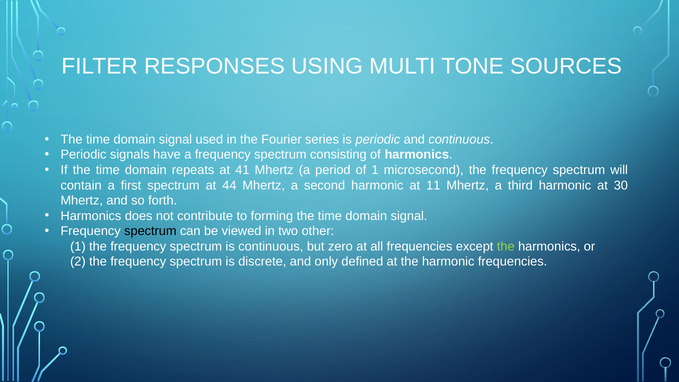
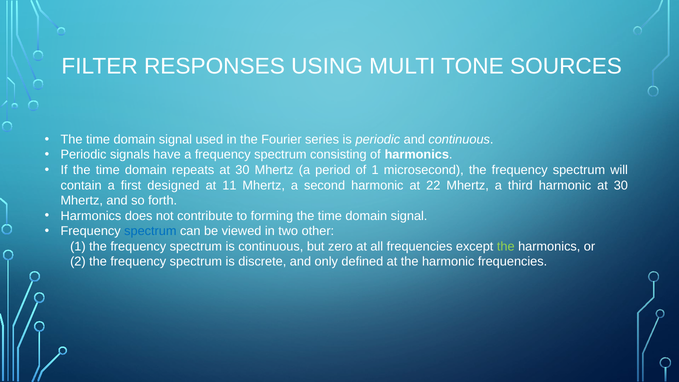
repeats at 41: 41 -> 30
first spectrum: spectrum -> designed
44: 44 -> 11
11: 11 -> 22
spectrum at (150, 231) colour: black -> blue
